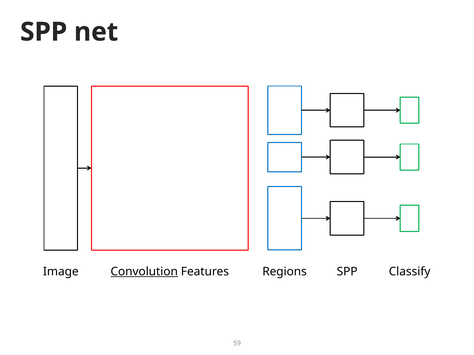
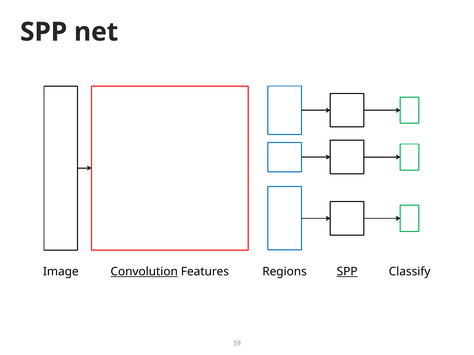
SPP at (347, 272) underline: none -> present
